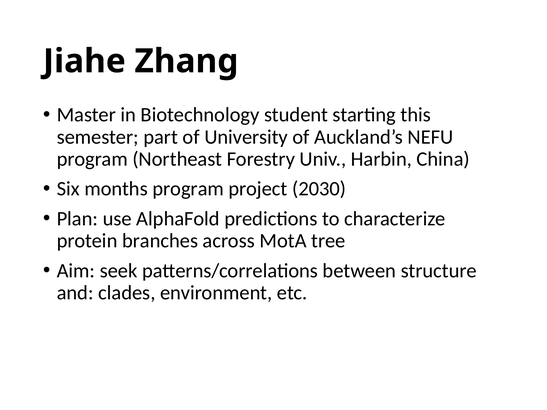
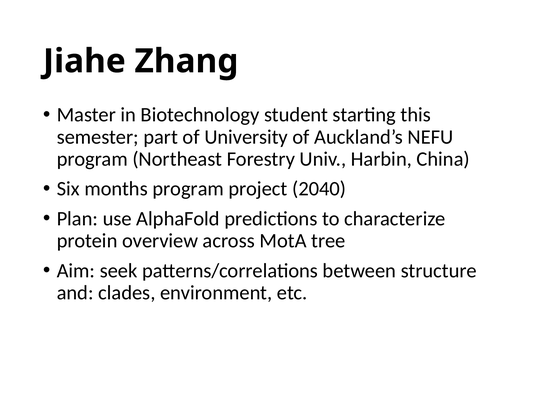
2030: 2030 -> 2040
branches: branches -> overview
